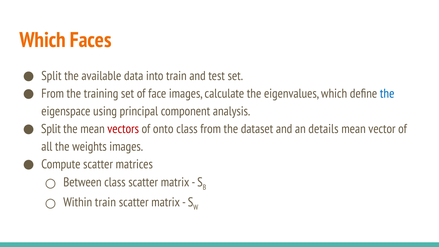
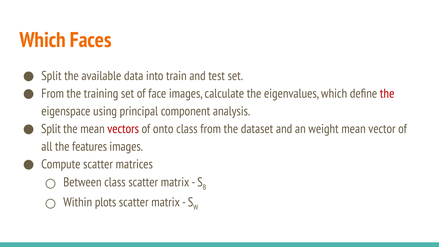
the at (387, 94) colour: blue -> red
details: details -> weight
weights: weights -> features
Within train: train -> plots
